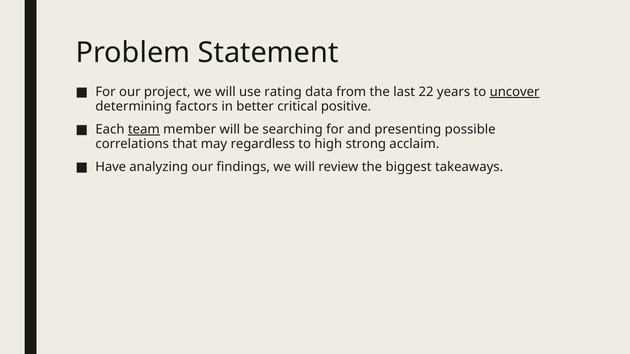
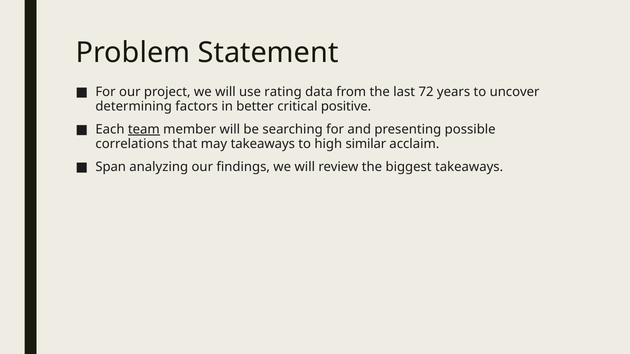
22: 22 -> 72
uncover underline: present -> none
may regardless: regardless -> takeaways
strong: strong -> similar
Have: Have -> Span
